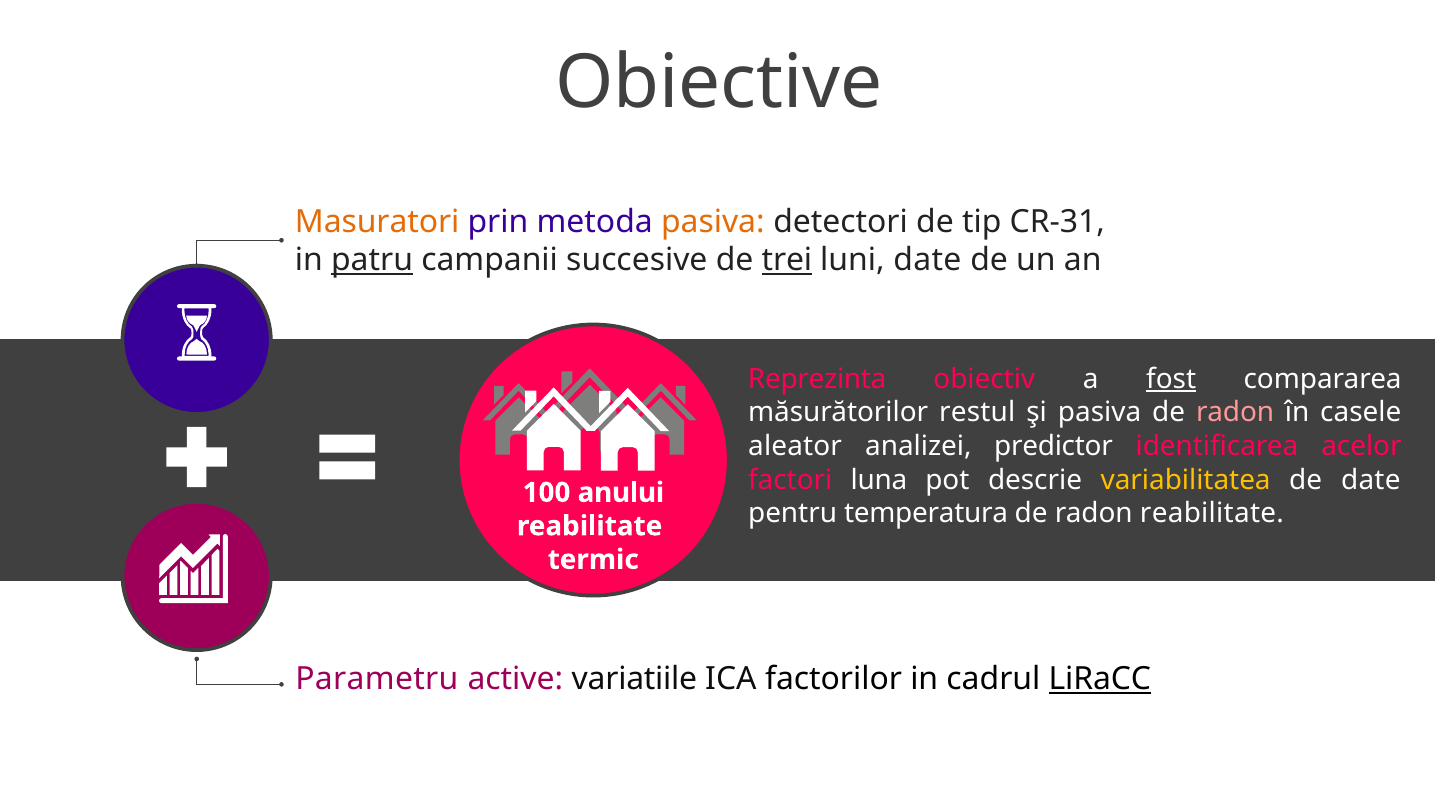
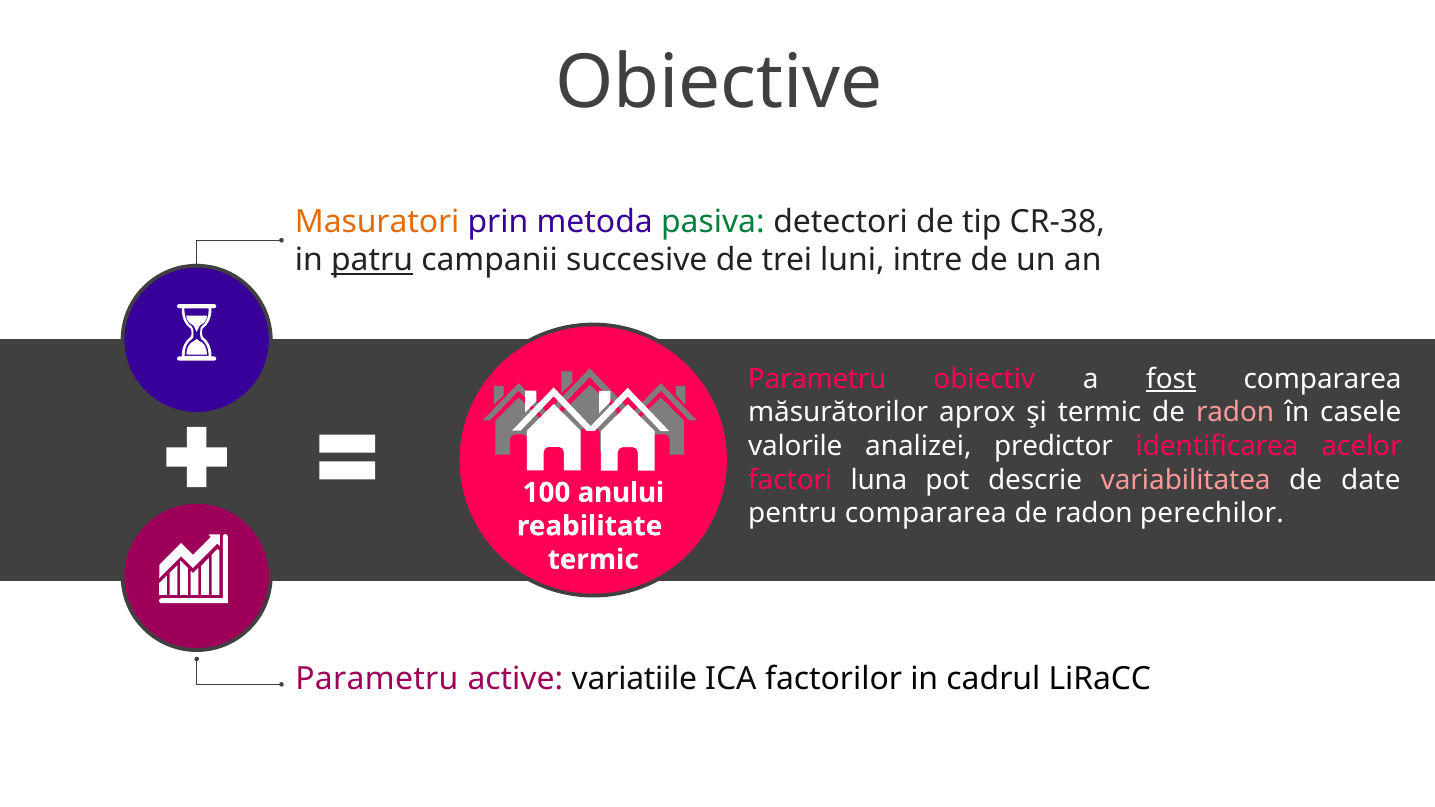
pasiva at (713, 222) colour: orange -> green
CR-31: CR-31 -> CR-38
trei underline: present -> none
luni date: date -> intre
Reprezinta at (817, 379): Reprezinta -> Parametru
restul: restul -> aprox
şi pasiva: pasiva -> termic
aleator: aleator -> valorile
variabilitatea colour: yellow -> pink
pentru temperatura: temperatura -> compararea
radon reabilitate: reabilitate -> perechilor
LiRaCC underline: present -> none
